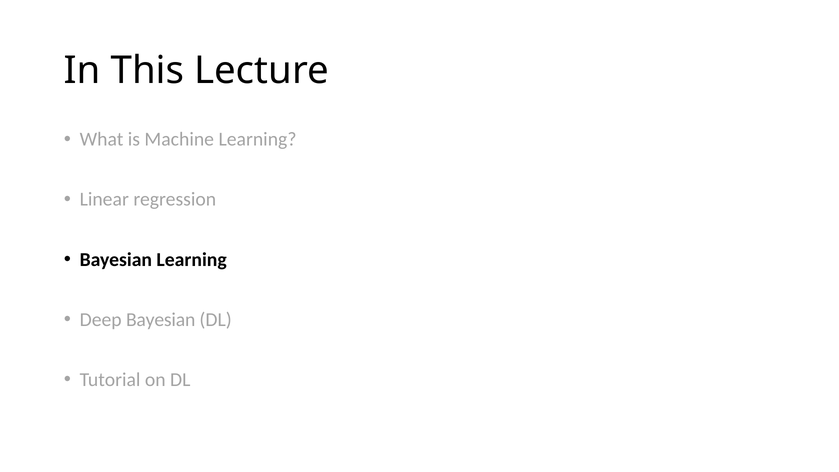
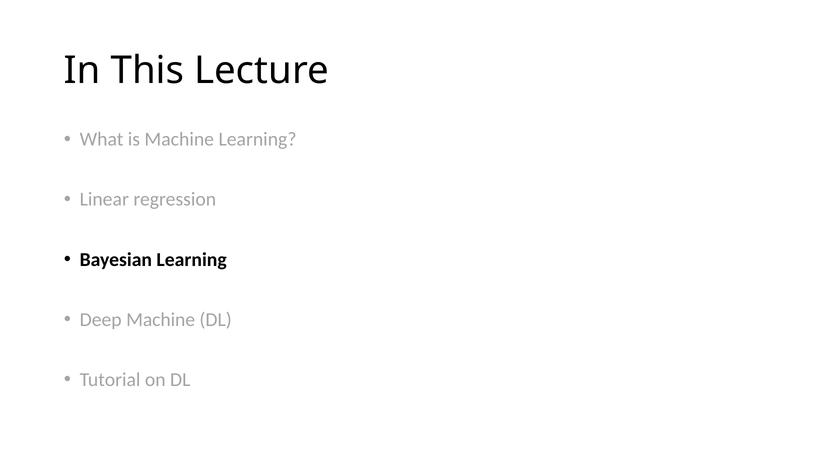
Deep Bayesian: Bayesian -> Machine
